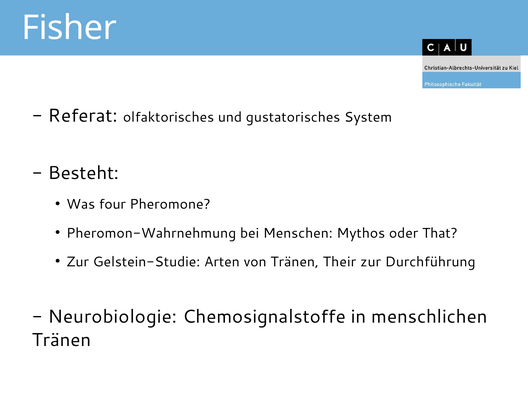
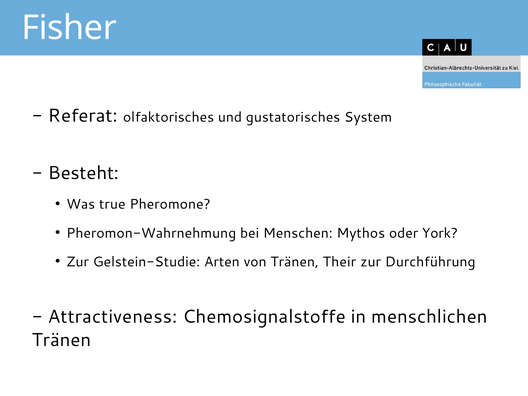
four: four -> true
That: That -> York
Neurobiologie: Neurobiologie -> Attractiveness
